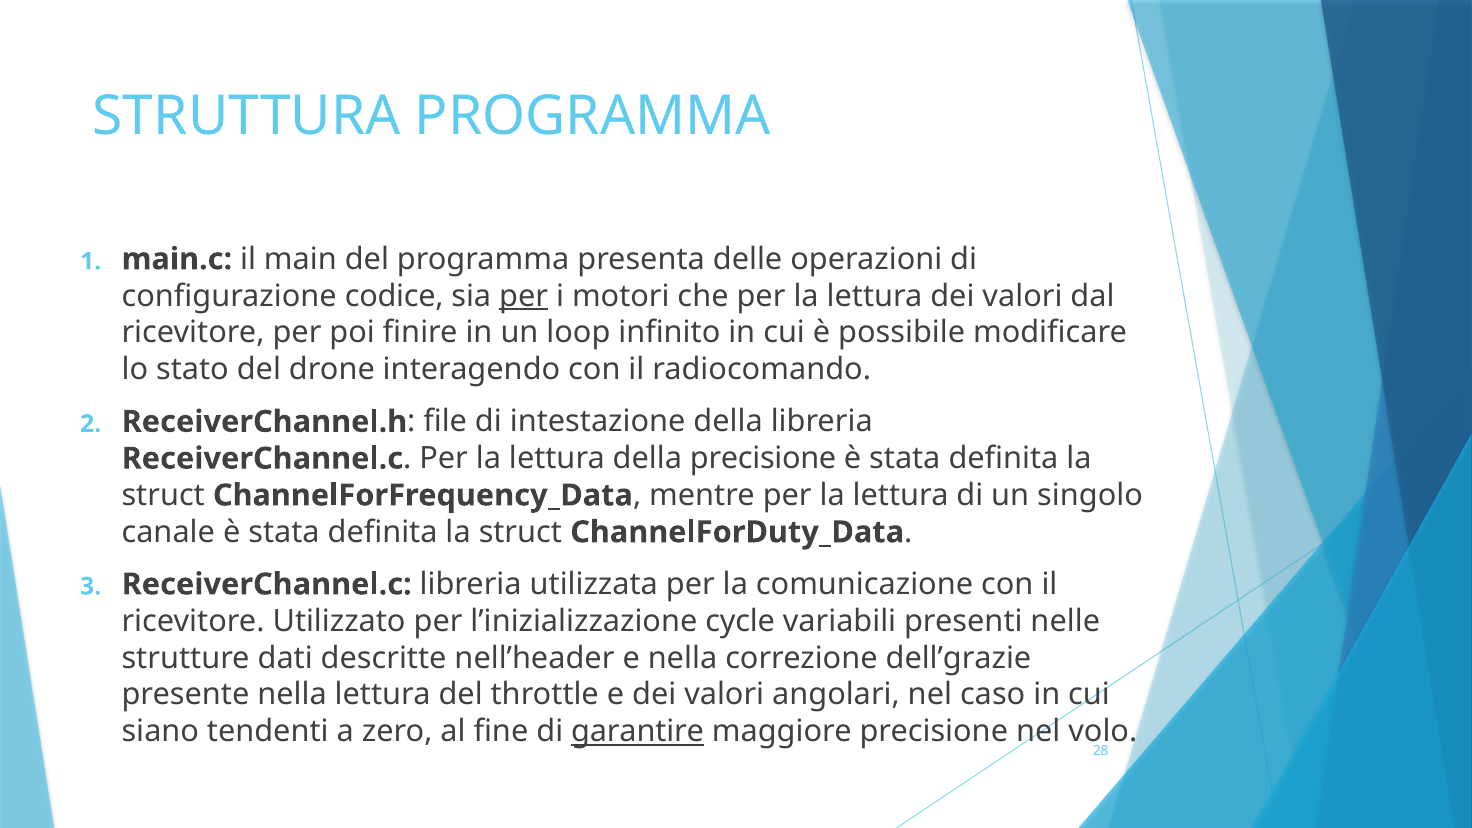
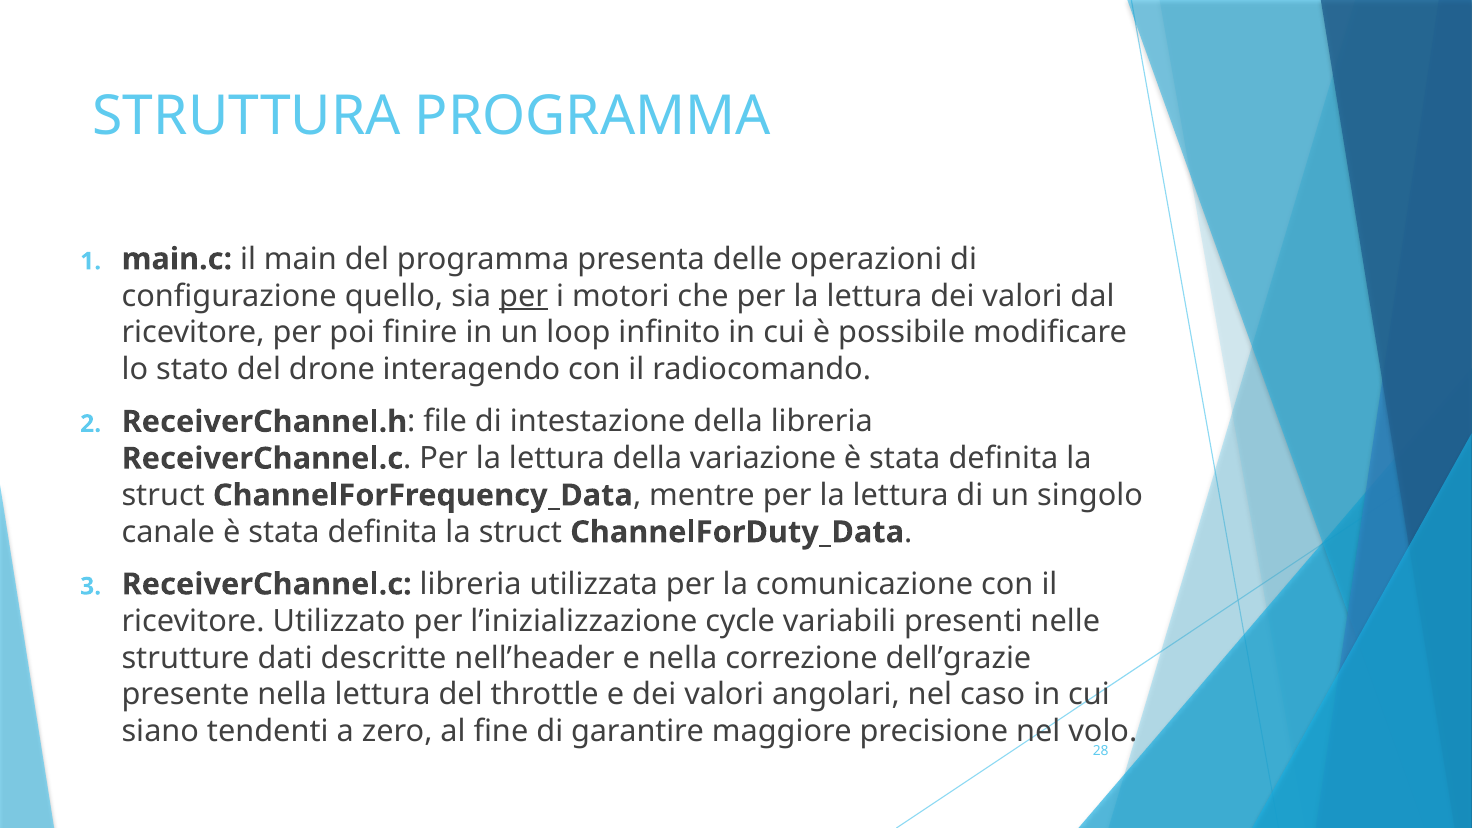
codice: codice -> quello
della precisione: precisione -> variazione
garantire underline: present -> none
